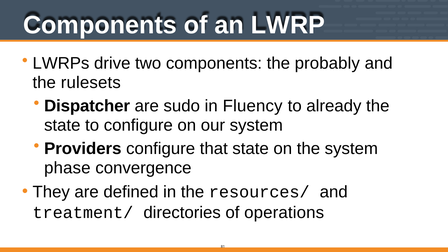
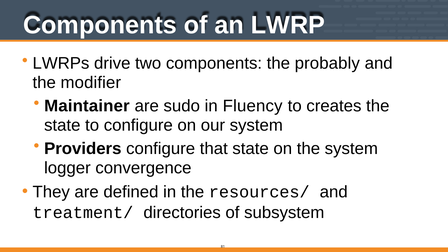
rulesets: rulesets -> modifier
Dispatcher: Dispatcher -> Maintainer
already: already -> creates
phase: phase -> logger
operations: operations -> subsystem
